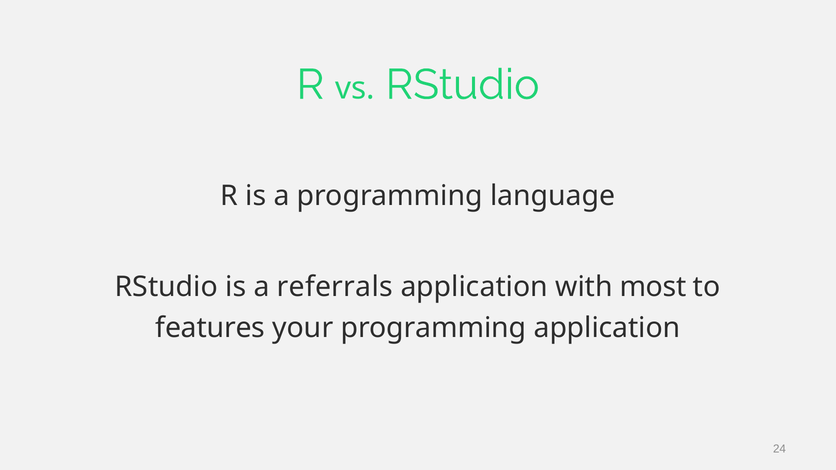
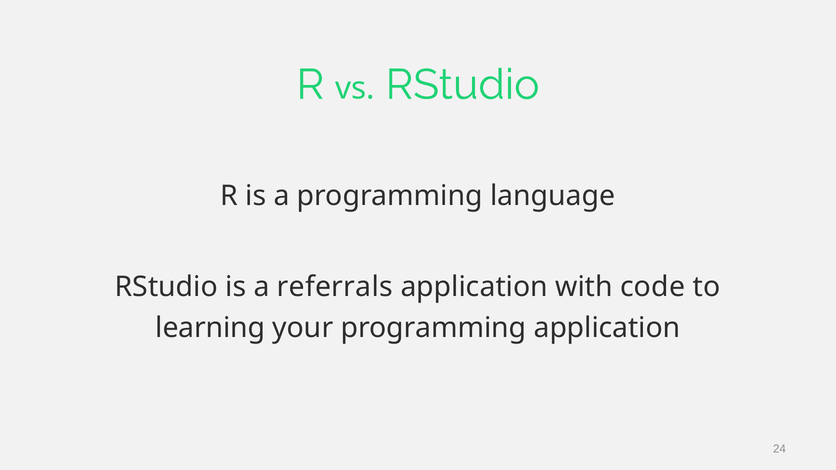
most: most -> code
features: features -> learning
